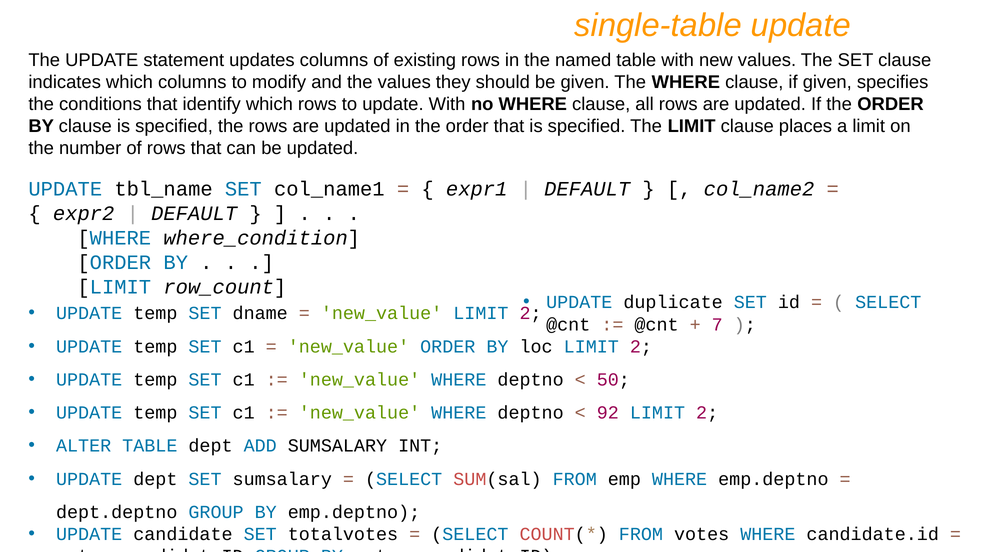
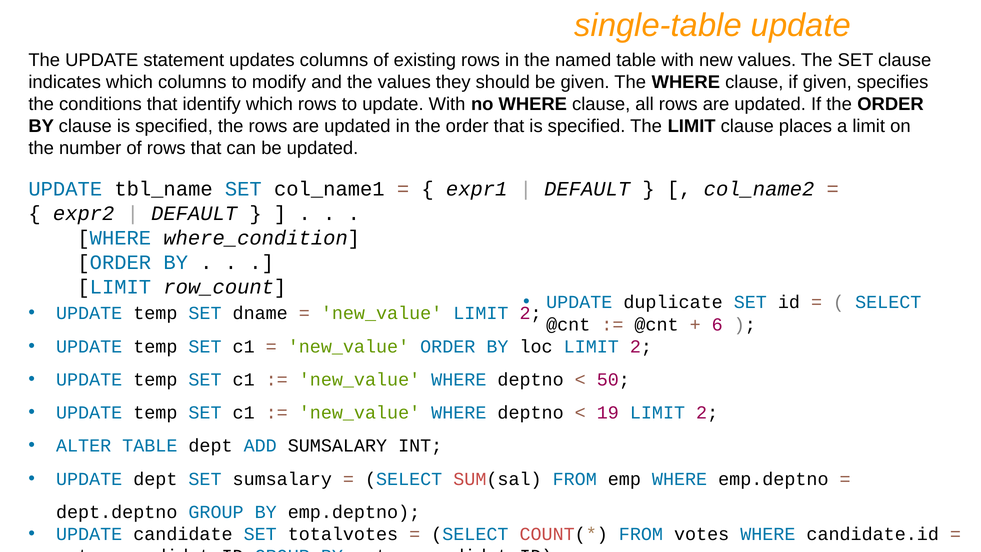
7: 7 -> 6
92: 92 -> 19
